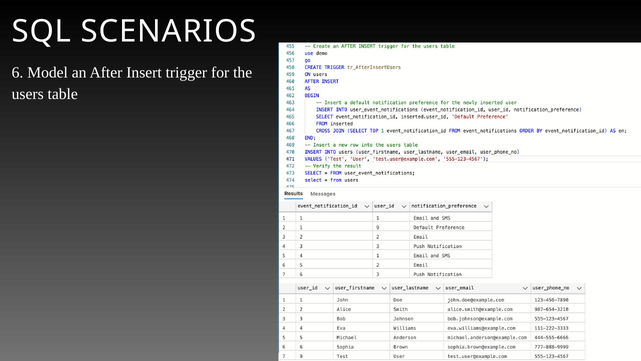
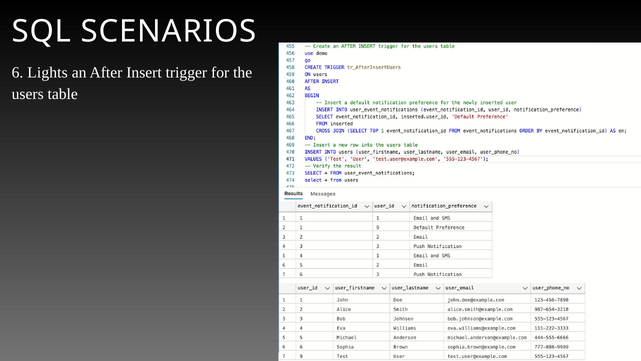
Model: Model -> Lights
